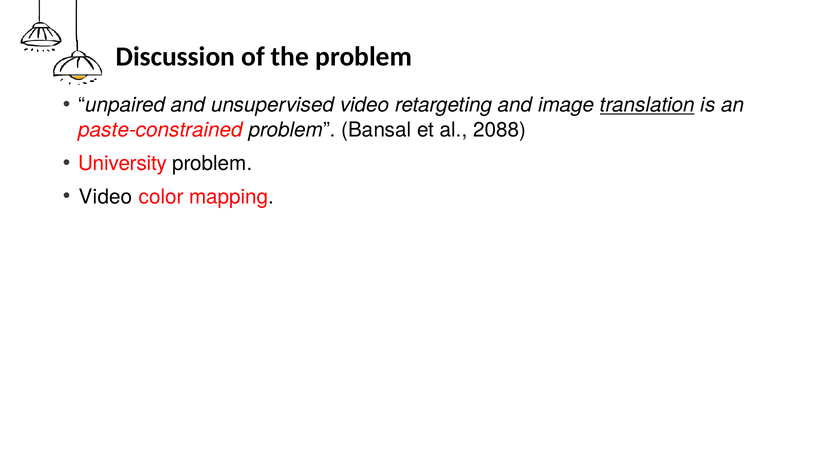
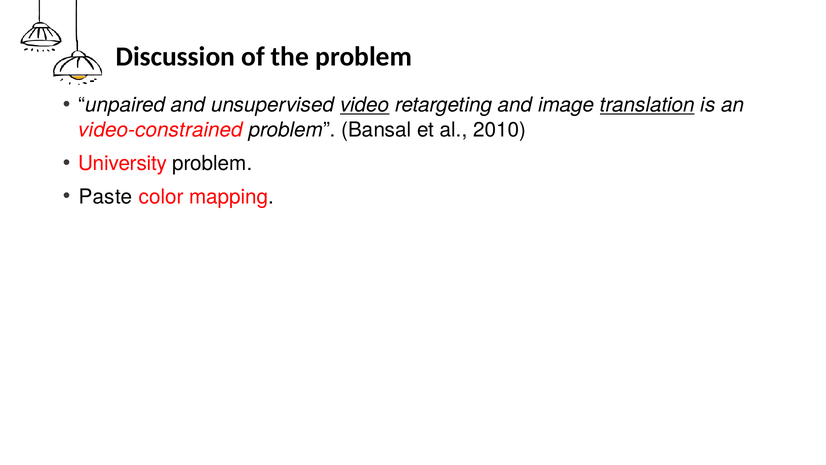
video at (365, 105) underline: none -> present
paste-constrained: paste-constrained -> video-constrained
2088: 2088 -> 2010
Video at (106, 197): Video -> Paste
